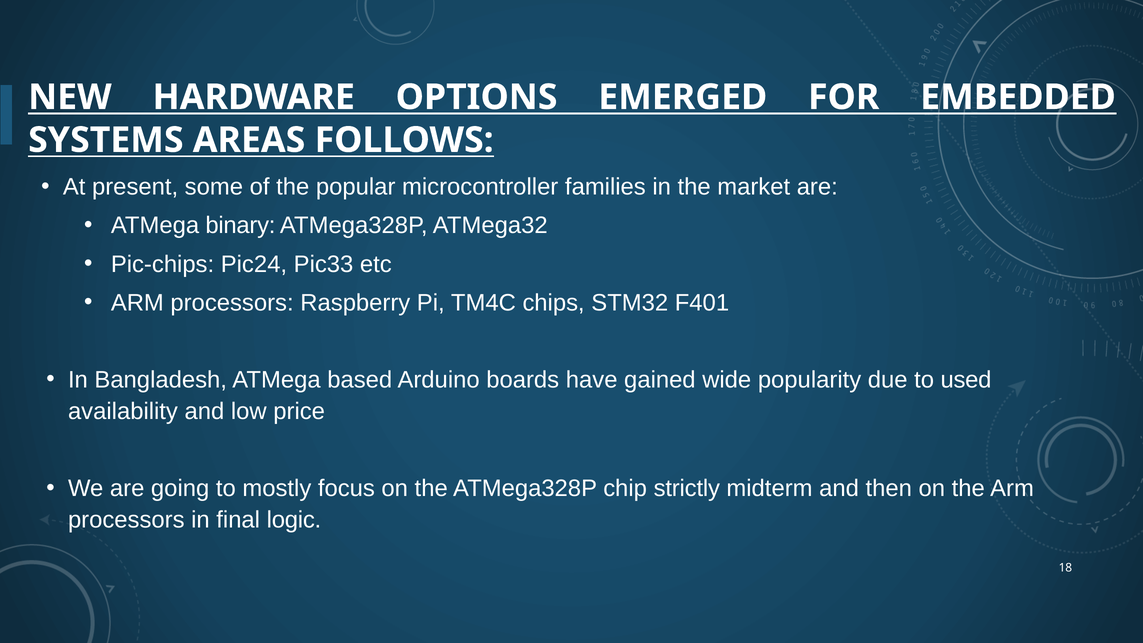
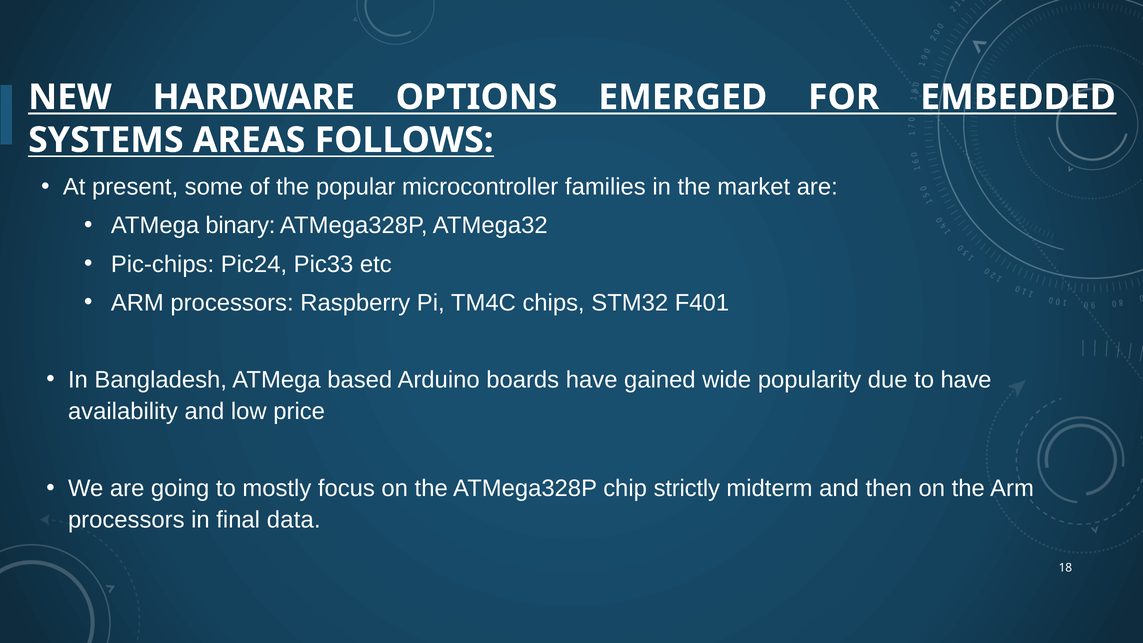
to used: used -> have
logic: logic -> data
